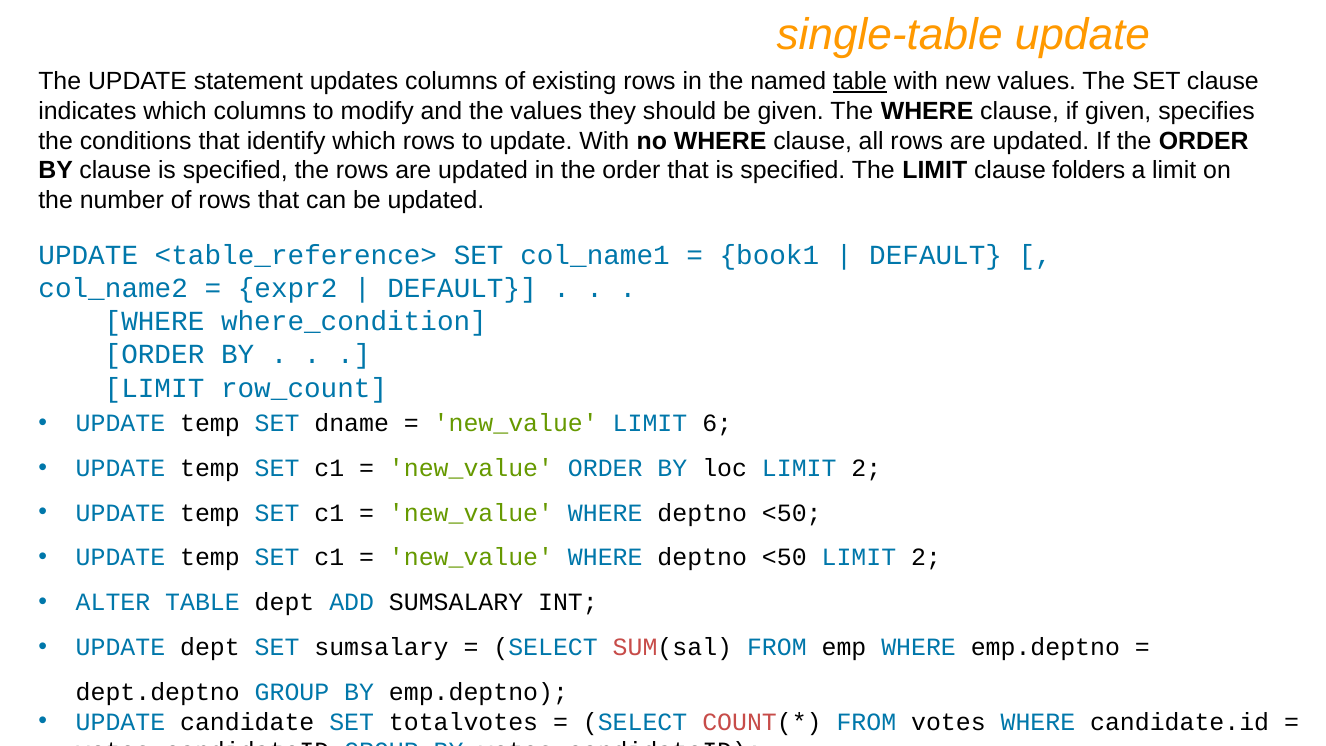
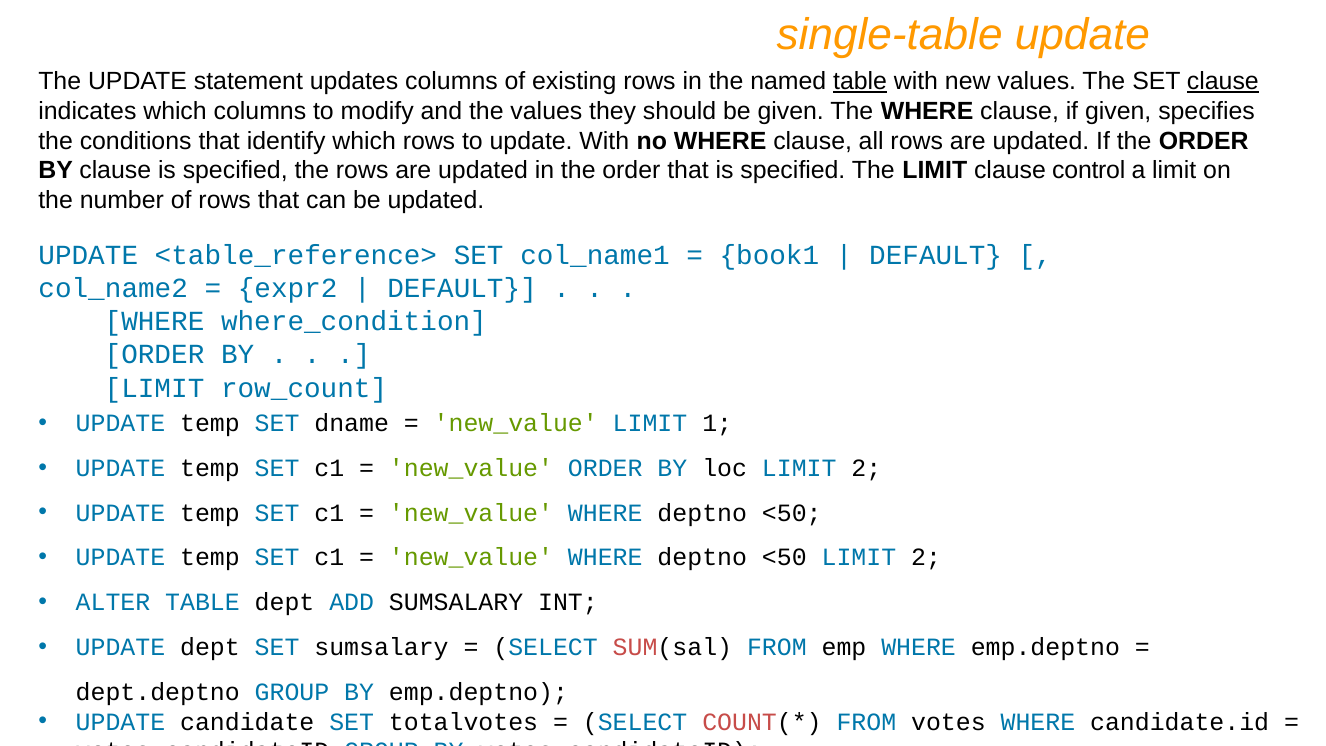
clause at (1223, 81) underline: none -> present
folders: folders -> control
6: 6 -> 1
